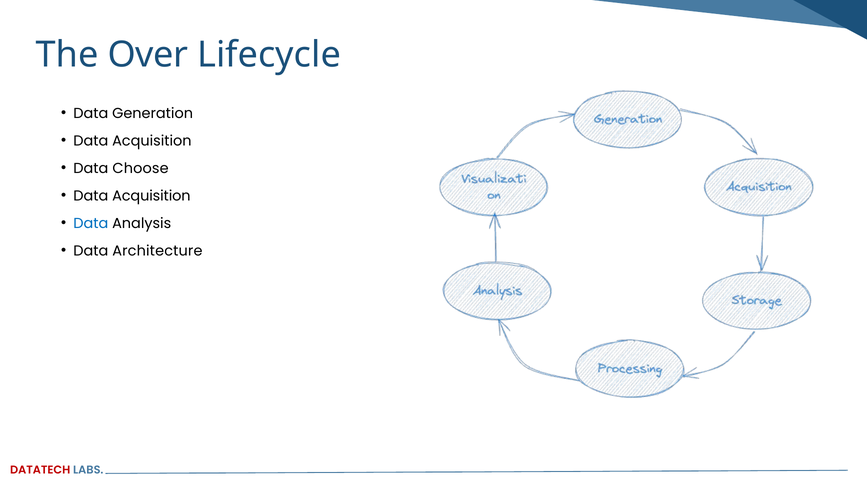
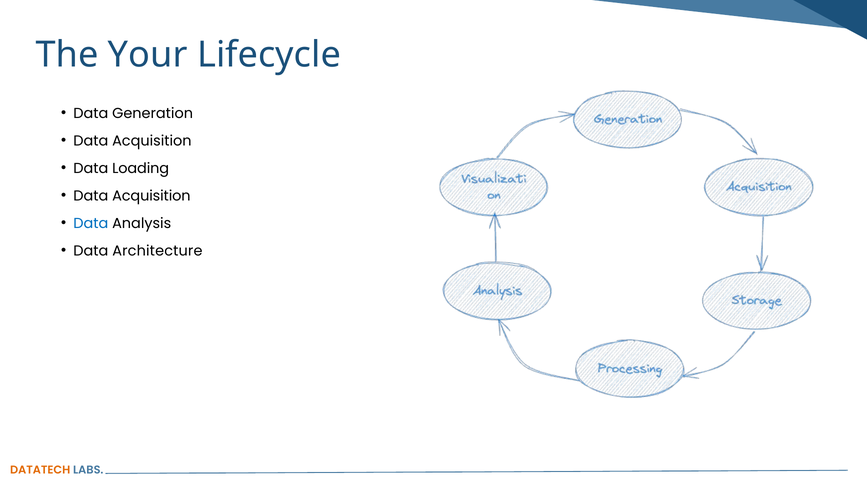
Over: Over -> Your
Choose: Choose -> Loading
DATATECH colour: red -> orange
